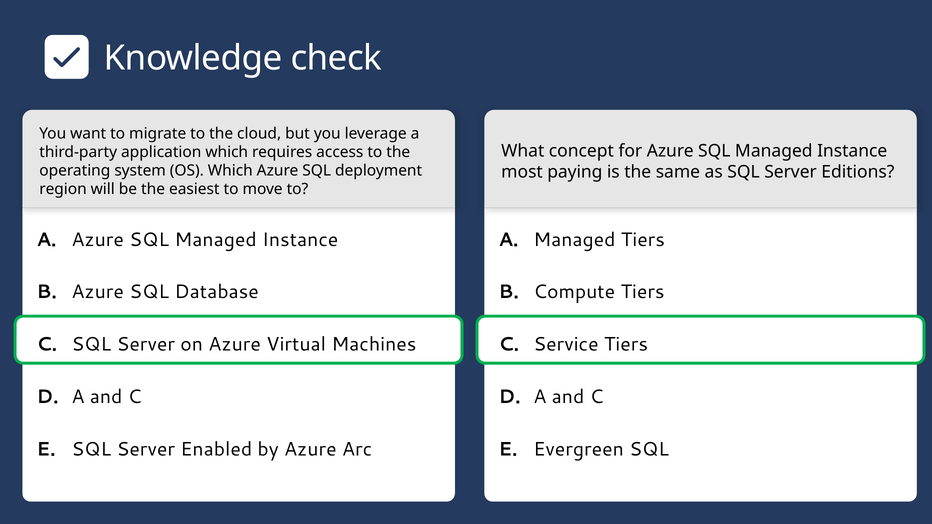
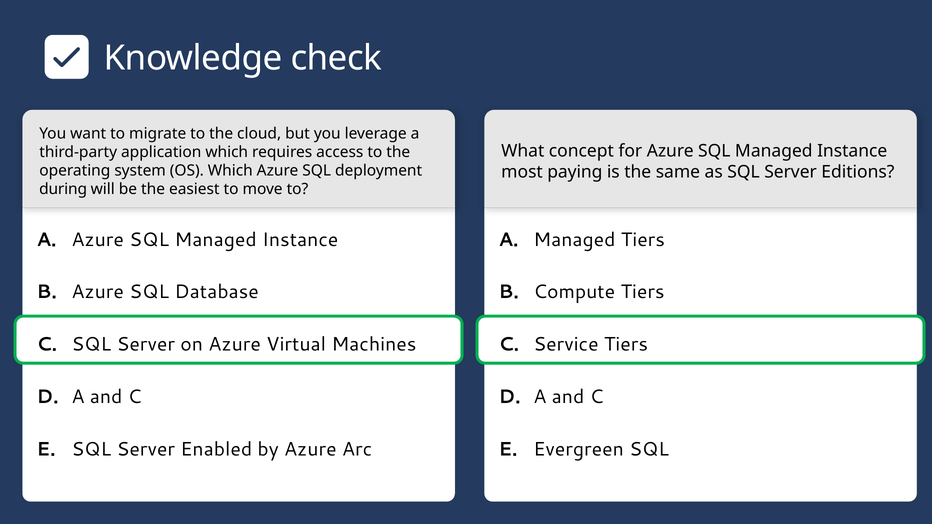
region: region -> during
